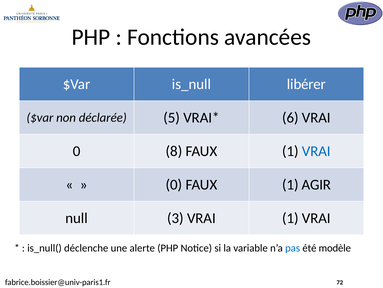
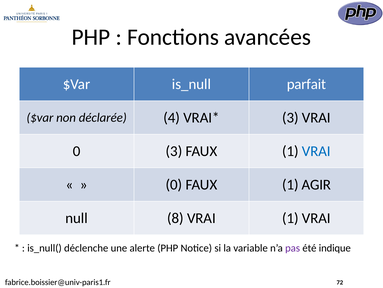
libérer: libérer -> parfait
5: 5 -> 4
6 at (290, 117): 6 -> 3
0 8: 8 -> 3
3: 3 -> 8
pas colour: blue -> purple
modèle: modèle -> indique
